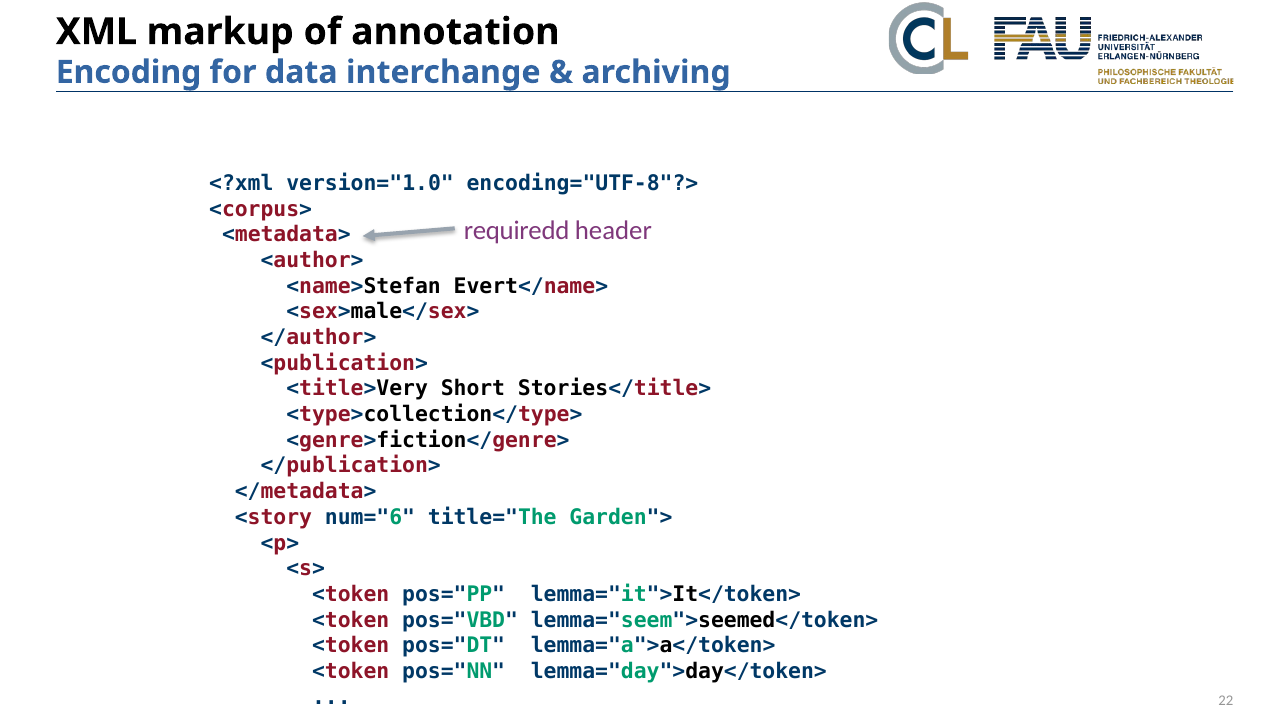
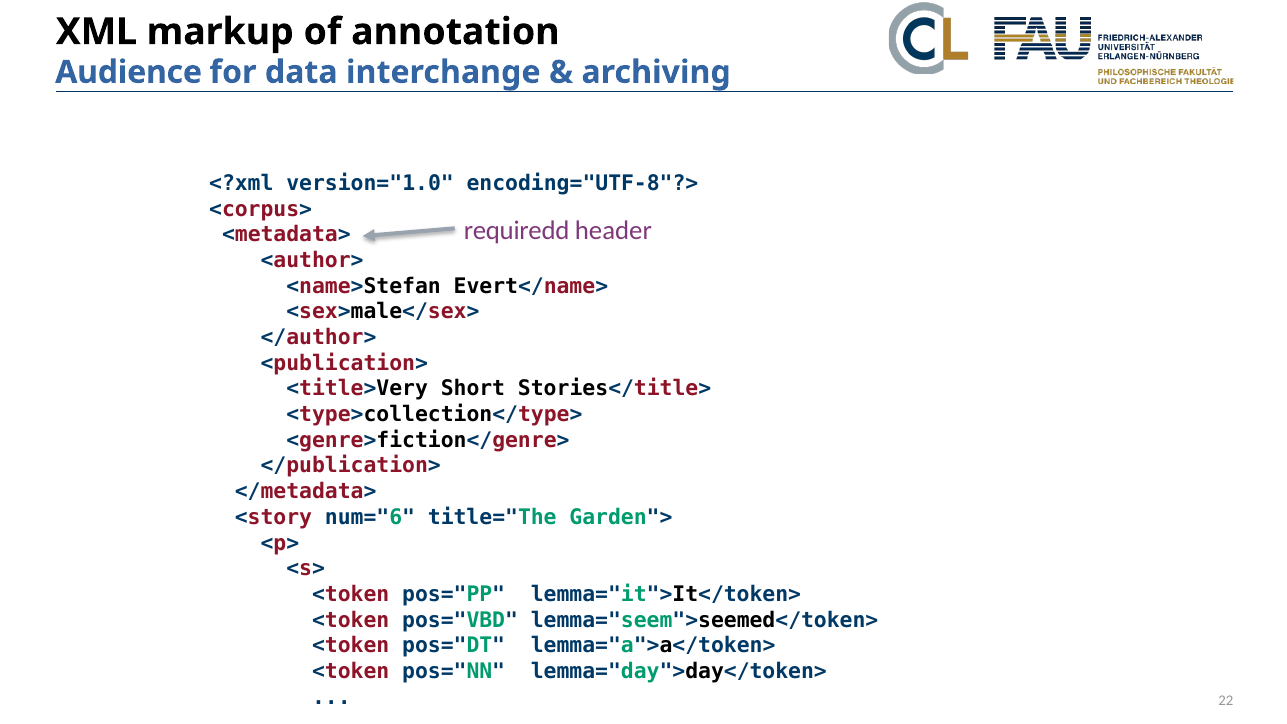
Encoding: Encoding -> Audience
